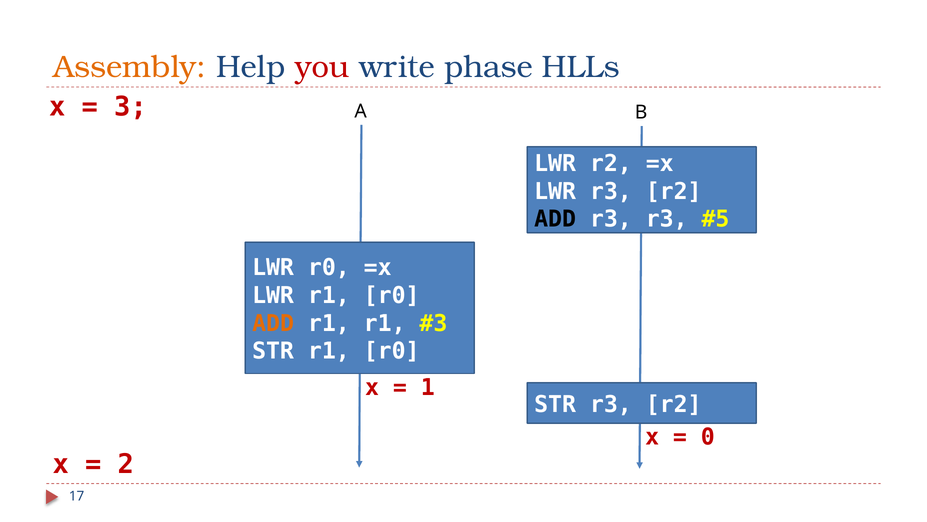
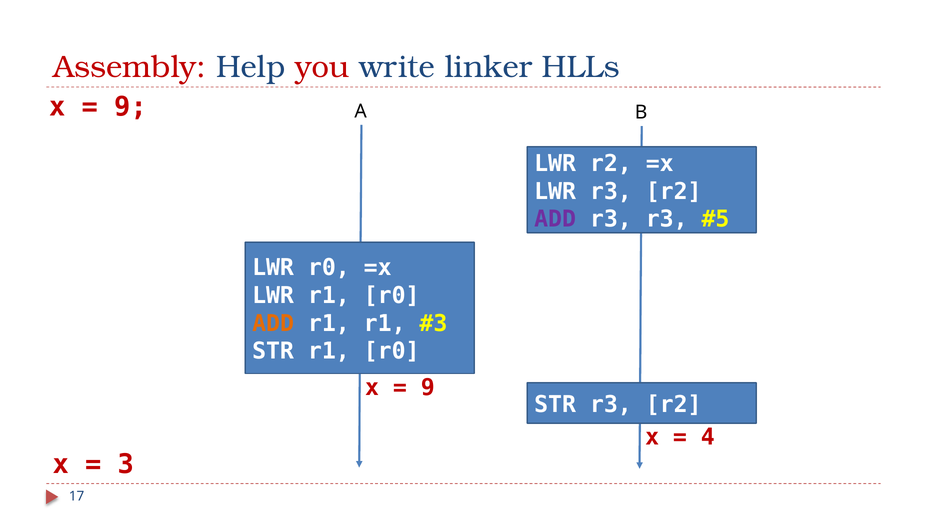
Assembly colour: orange -> red
phase: phase -> linker
3 at (131, 107): 3 -> 9
ADD at (555, 219) colour: black -> purple
1 at (428, 387): 1 -> 9
0: 0 -> 4
2: 2 -> 3
